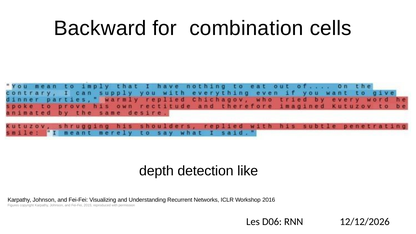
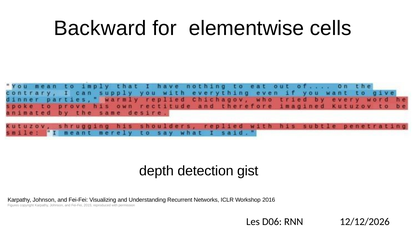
combination: combination -> elementwise
like: like -> gist
